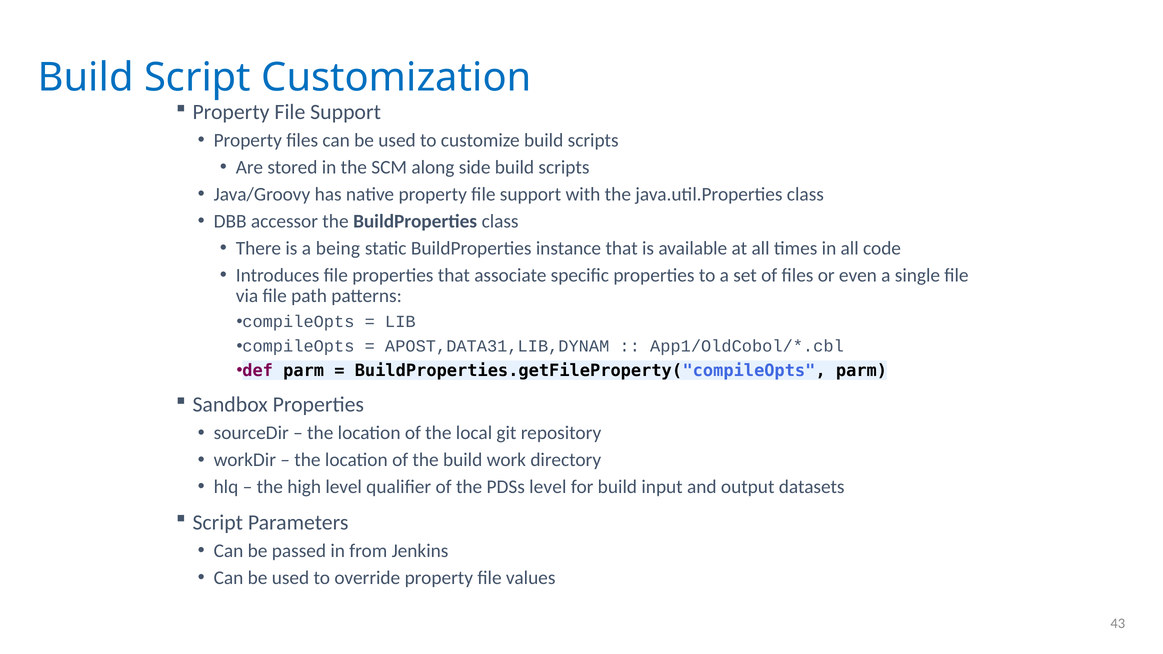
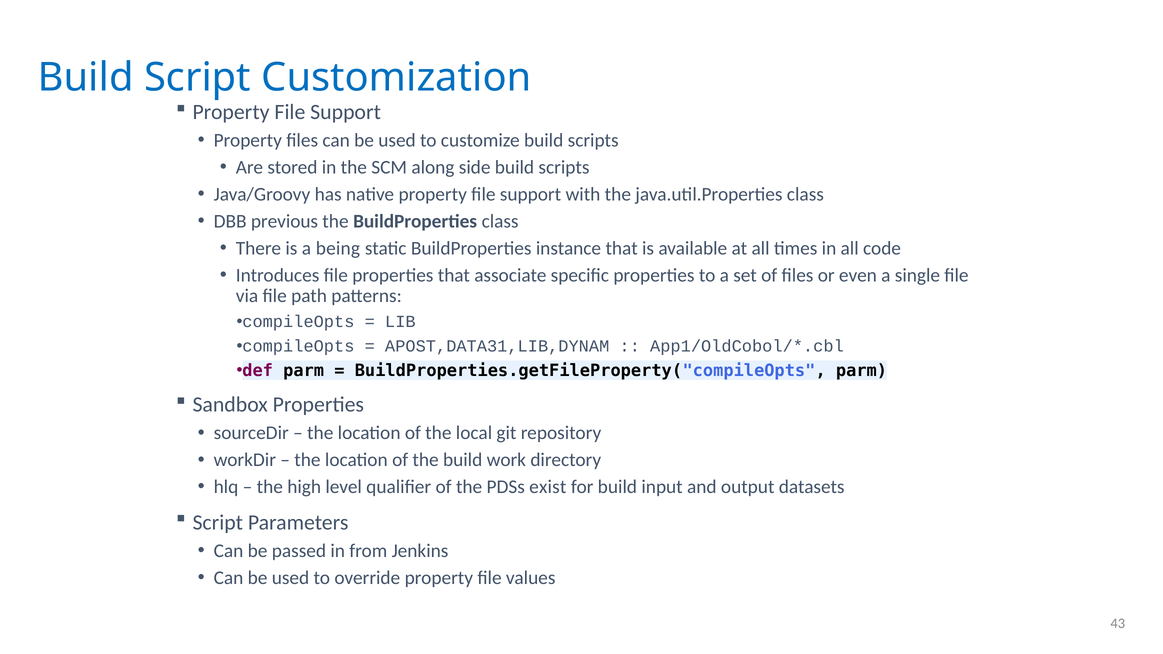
accessor: accessor -> previous
PDSs level: level -> exist
